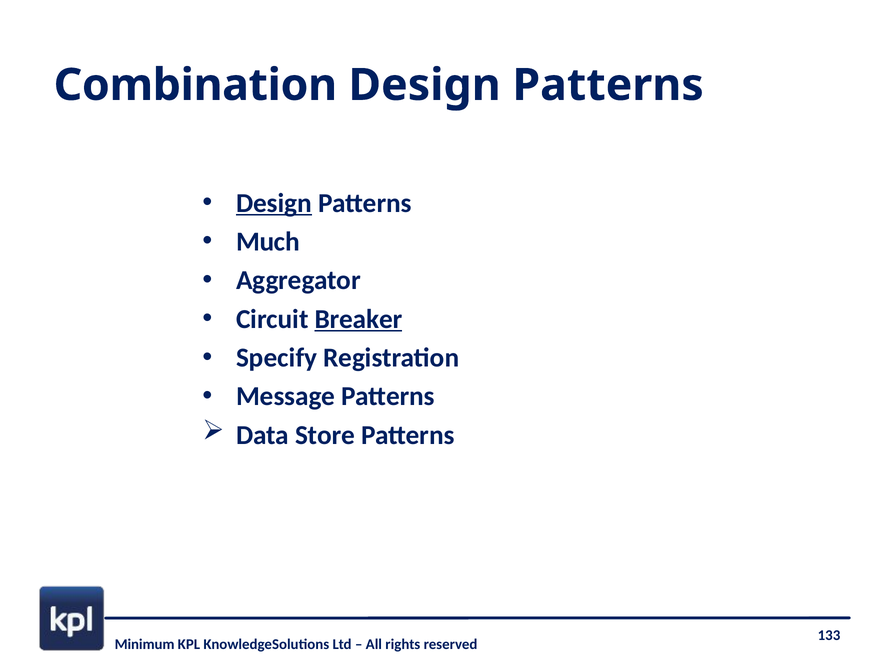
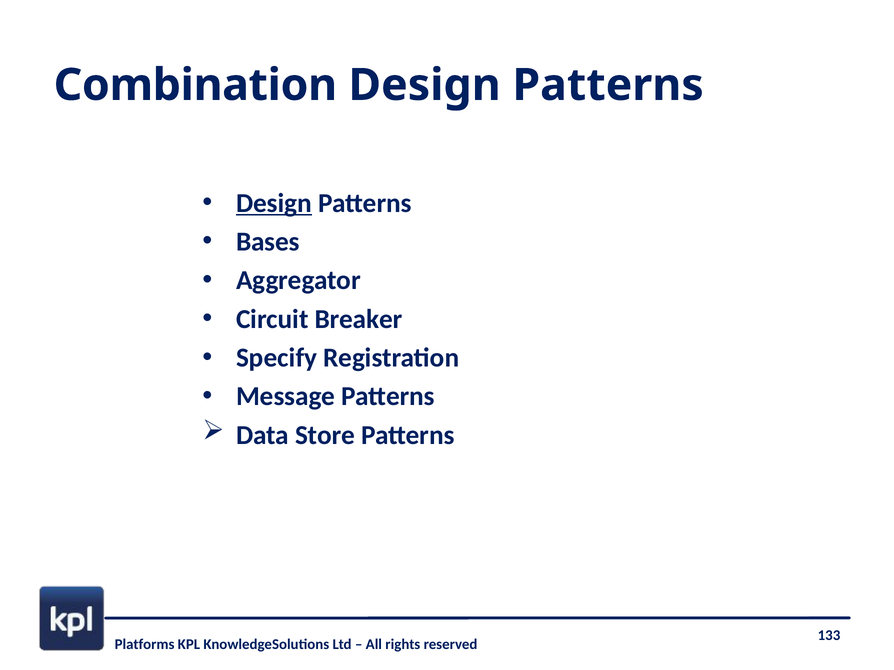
Much: Much -> Bases
Breaker underline: present -> none
Minimum: Minimum -> Platforms
